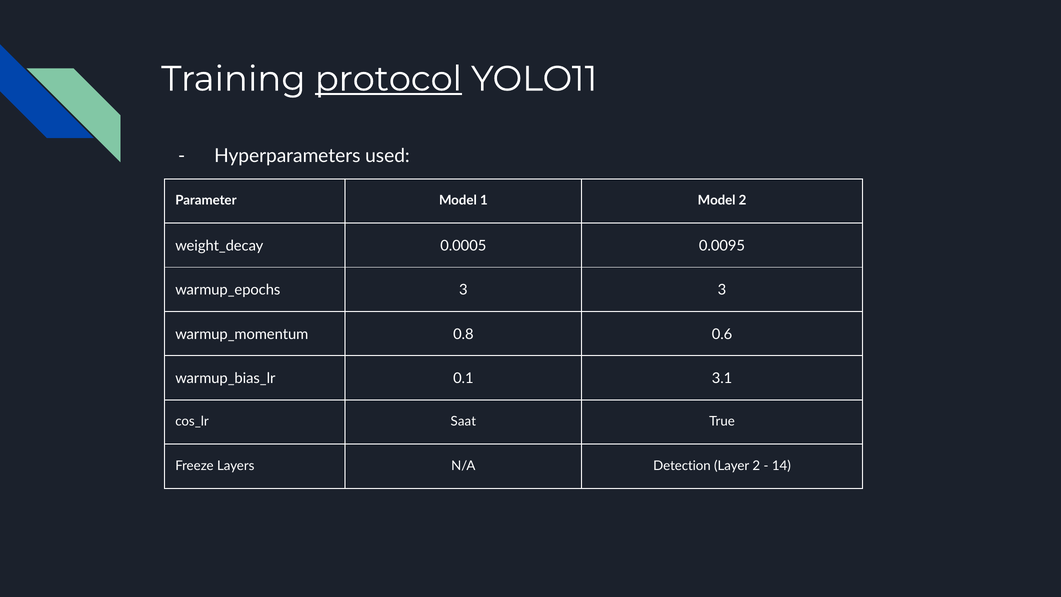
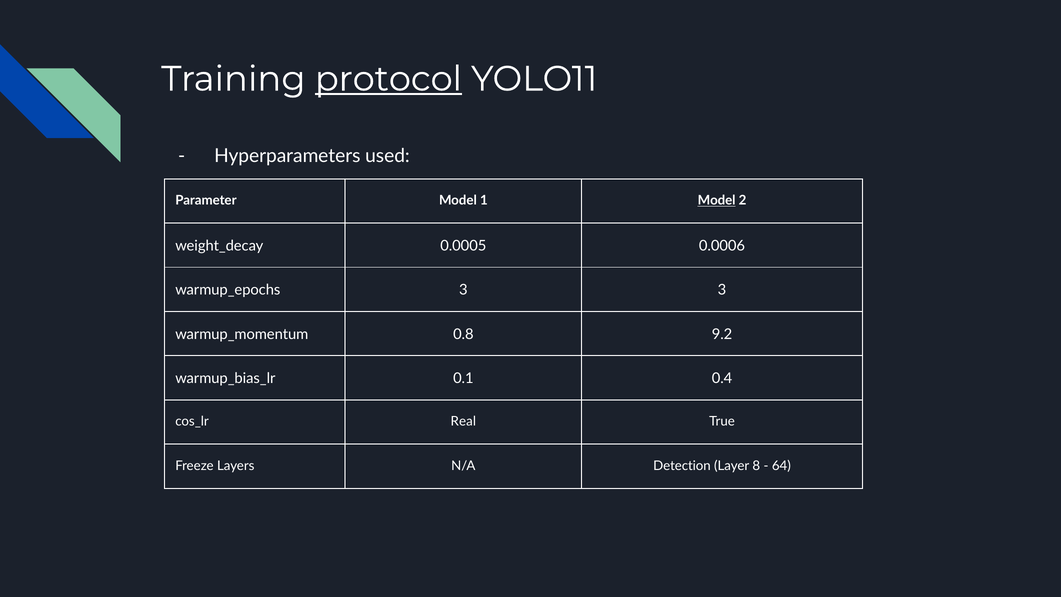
Model at (717, 200) underline: none -> present
0.0095: 0.0095 -> 0.0006
0.6: 0.6 -> 9.2
3.1: 3.1 -> 0.4
Saat: Saat -> Real
Layer 2: 2 -> 8
14: 14 -> 64
